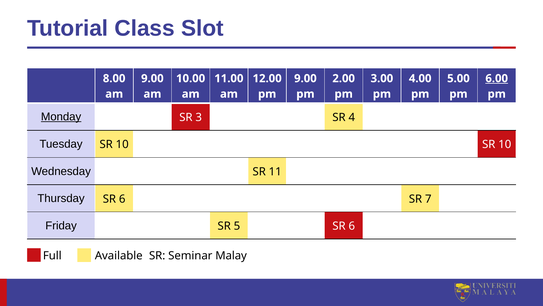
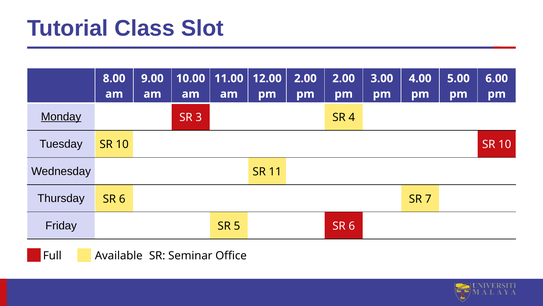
9.00 at (305, 78): 9.00 -> 2.00
6.00 underline: present -> none
Malay: Malay -> Office
